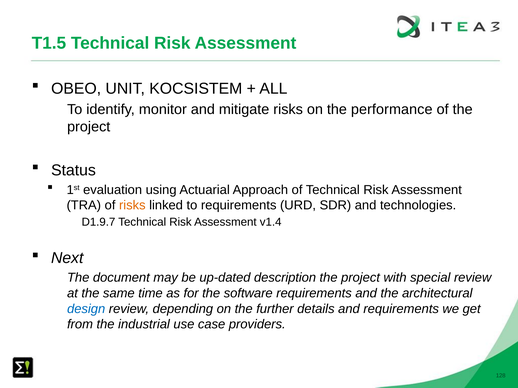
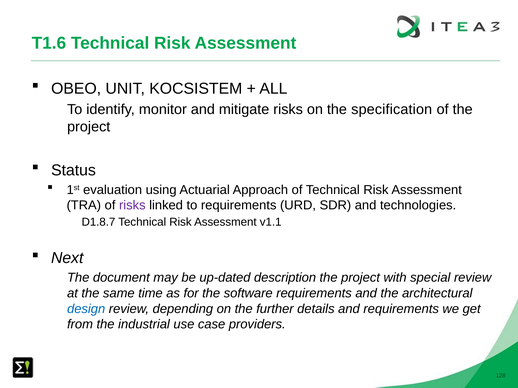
T1.5: T1.5 -> T1.6
performance: performance -> specification
risks at (132, 206) colour: orange -> purple
D1.9.7: D1.9.7 -> D1.8.7
v1.4: v1.4 -> v1.1
